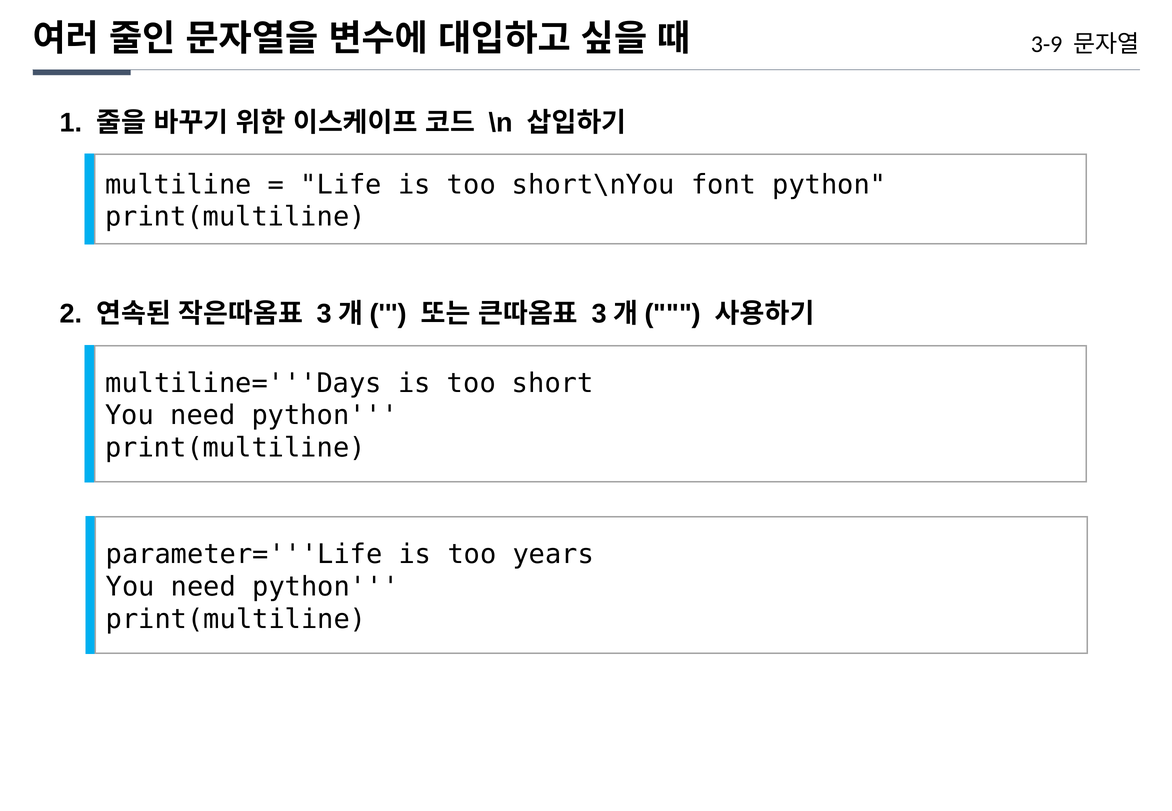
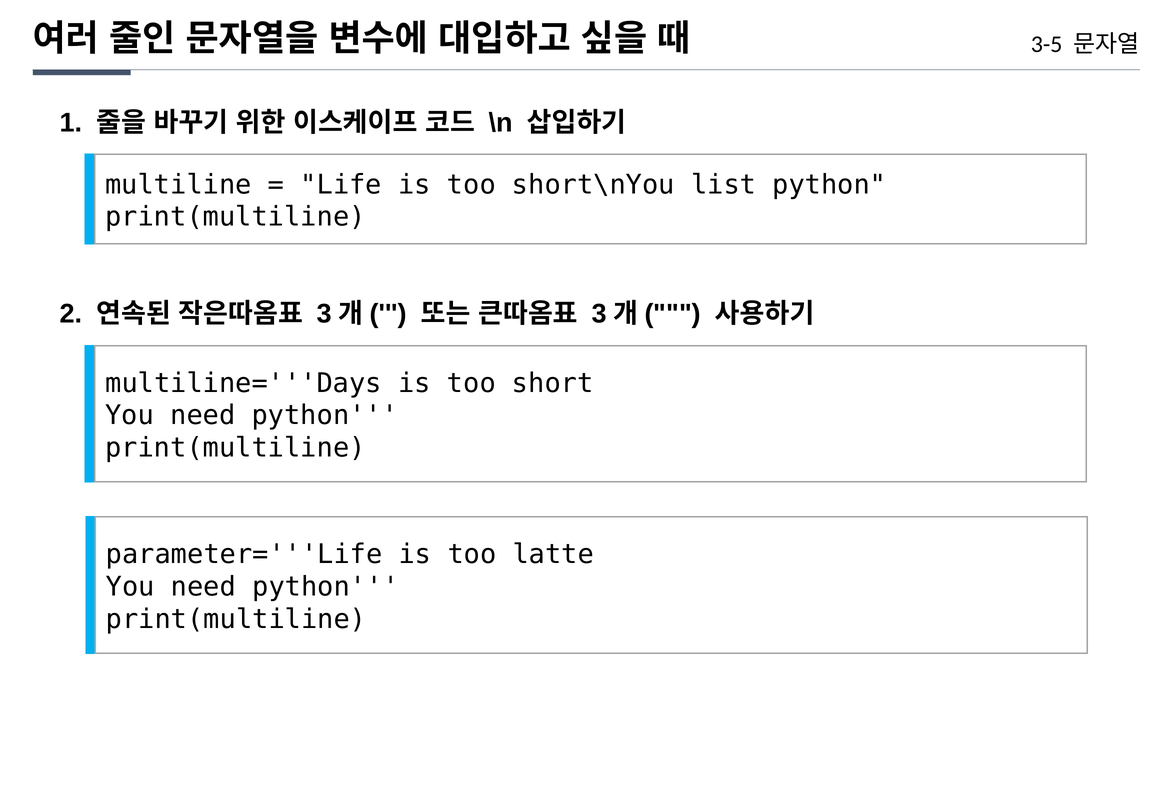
3-9: 3-9 -> 3-5
font: font -> list
years: years -> latte
